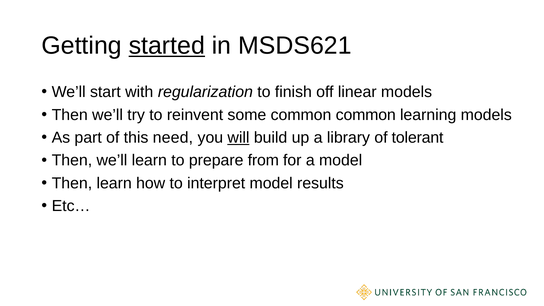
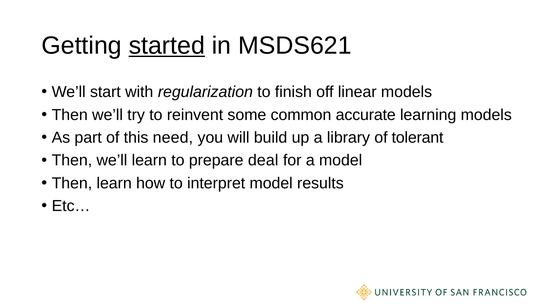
common common: common -> accurate
will underline: present -> none
from: from -> deal
